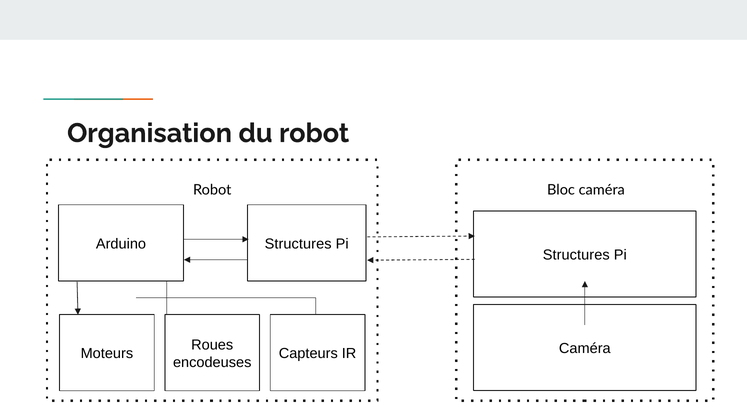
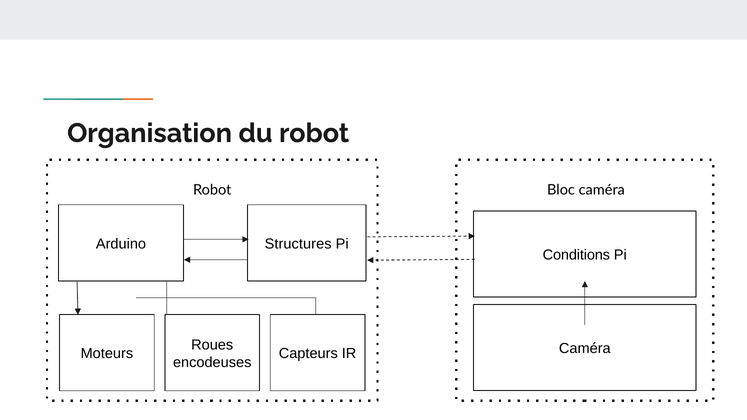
Structures at (576, 255): Structures -> Conditions
